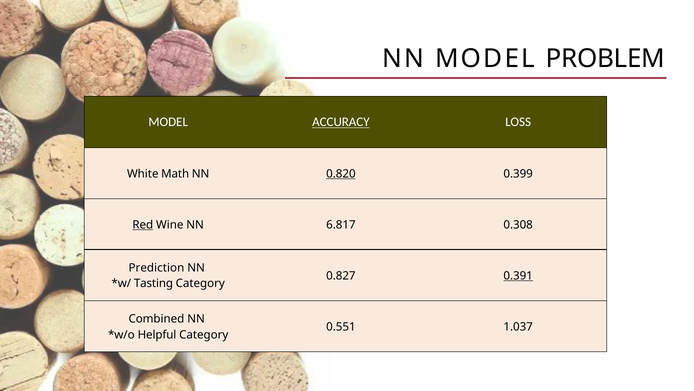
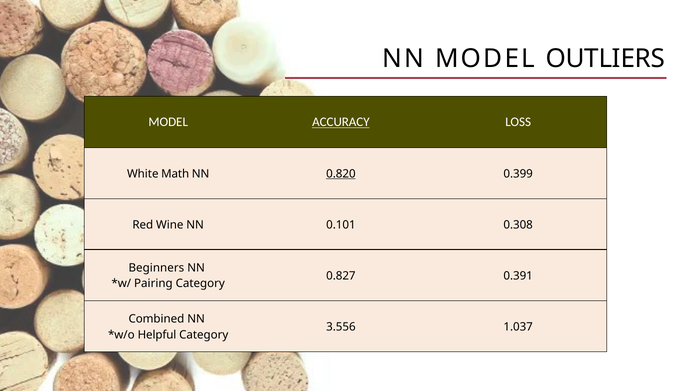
PROBLEM: PROBLEM -> OUTLIERS
Red underline: present -> none
6.817: 6.817 -> 0.101
Prediction: Prediction -> Beginners
0.391 underline: present -> none
Tasting: Tasting -> Pairing
0.551: 0.551 -> 3.556
